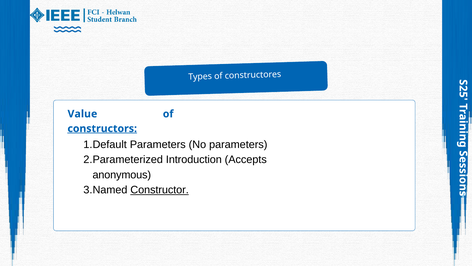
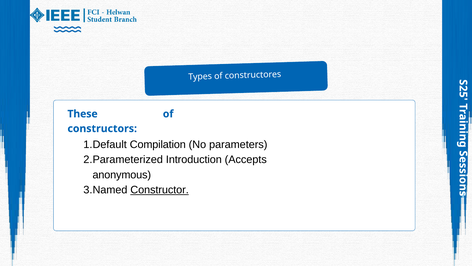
Value: Value -> These
constructors underline: present -> none
Parameters at (158, 144): Parameters -> Compilation
